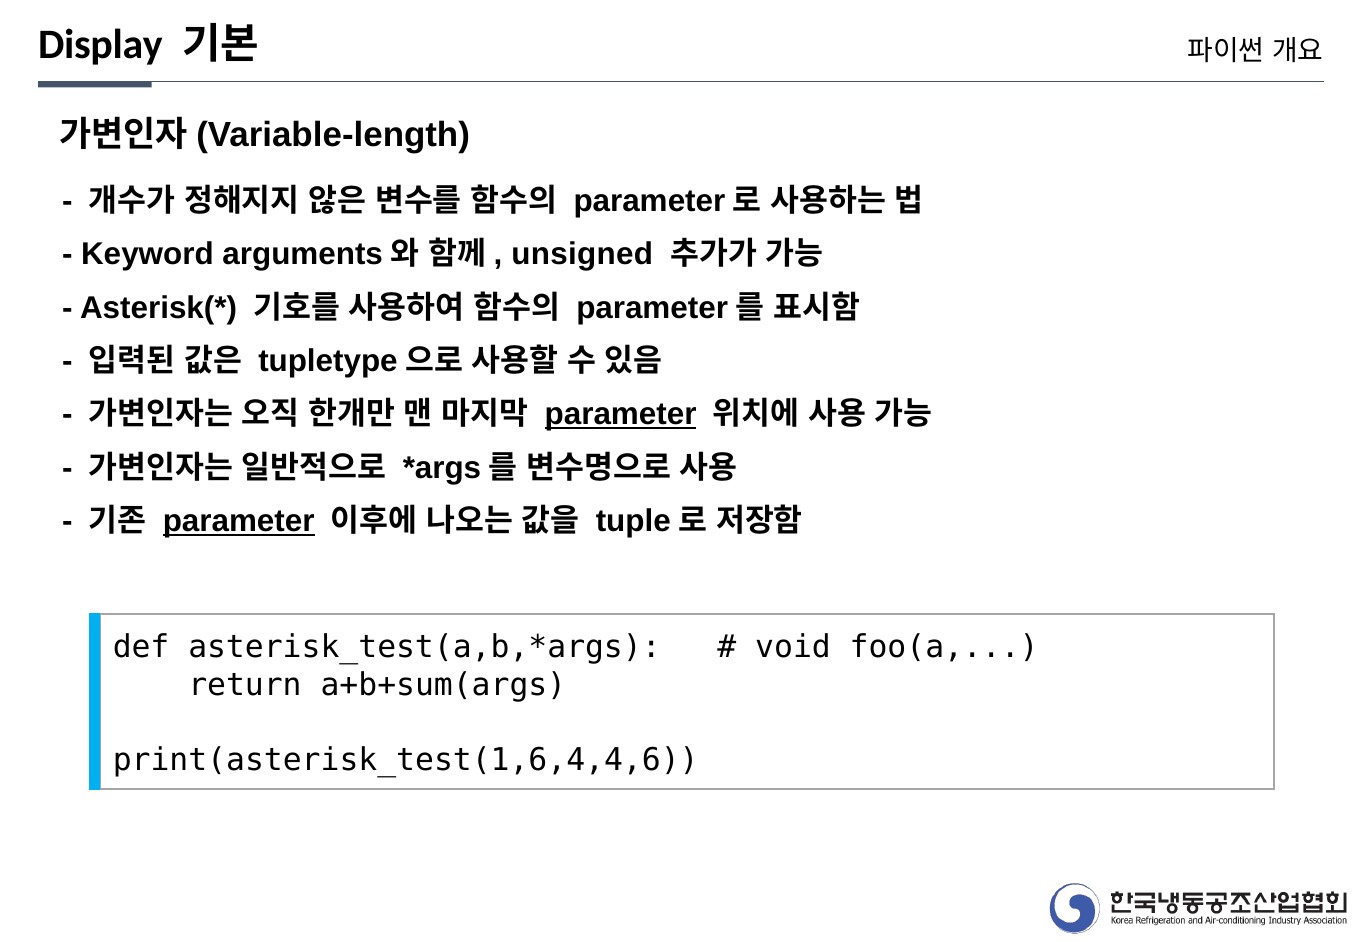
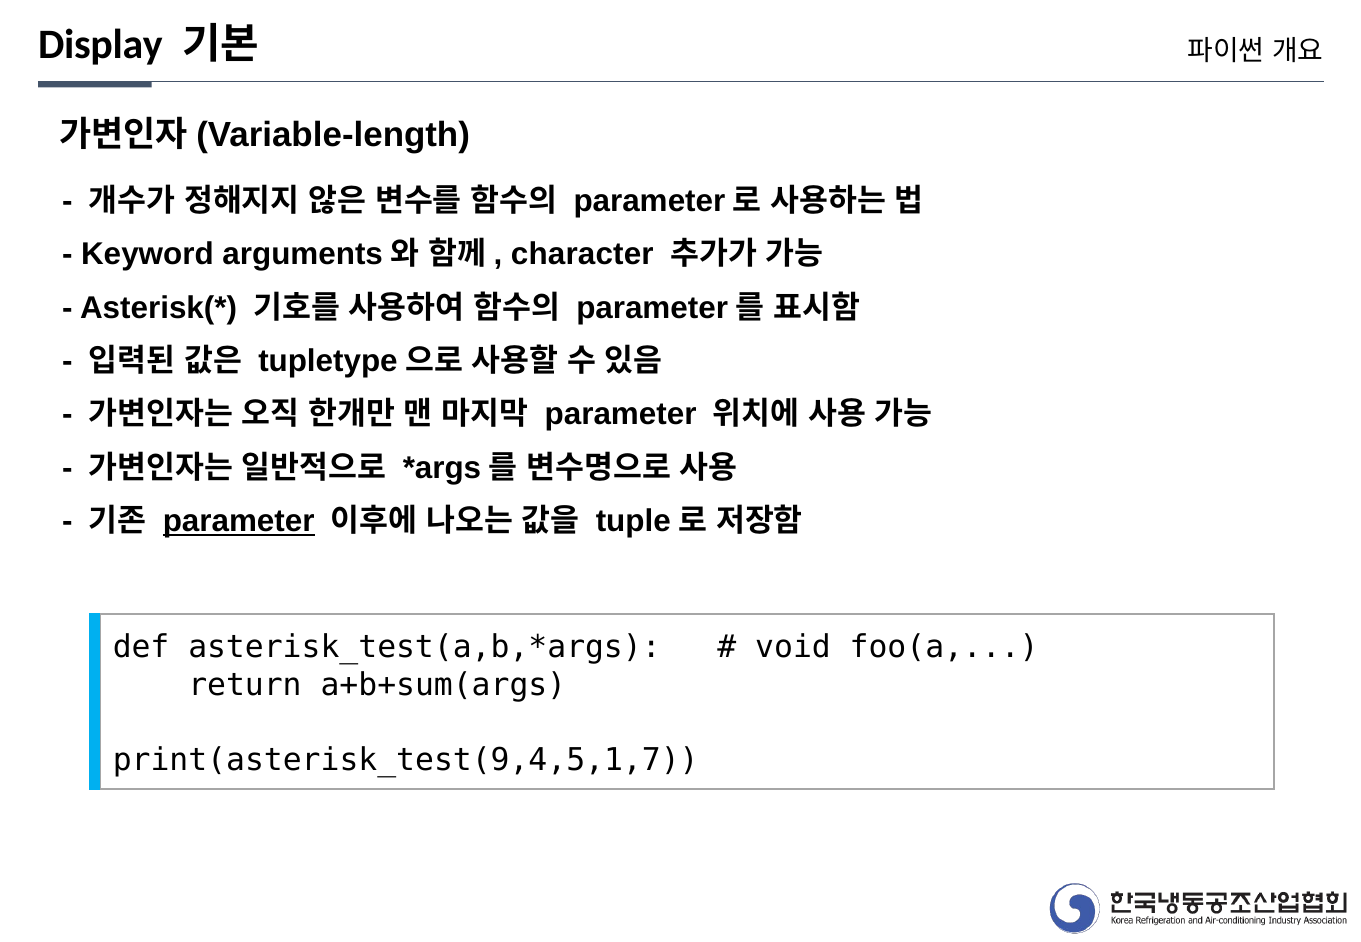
unsigned: unsigned -> character
parameter at (621, 415) underline: present -> none
print(asterisk_test(1,6,4,4,6: print(asterisk_test(1,6,4,4,6 -> print(asterisk_test(9,4,5,1,7
